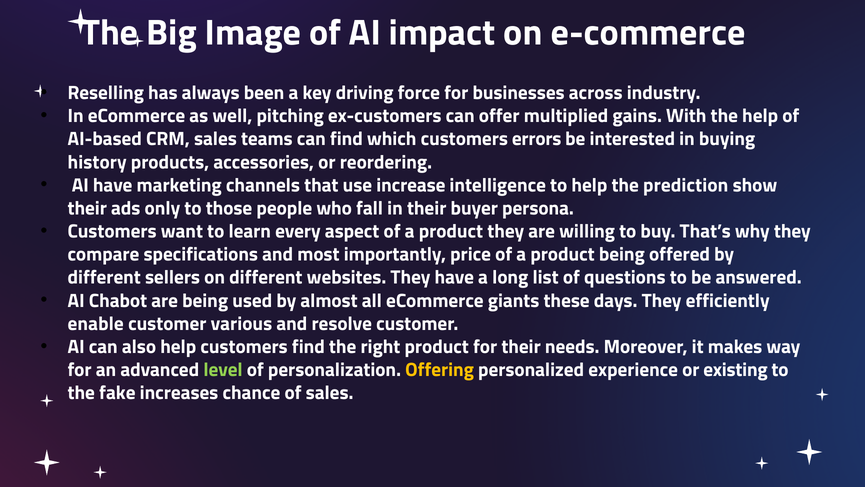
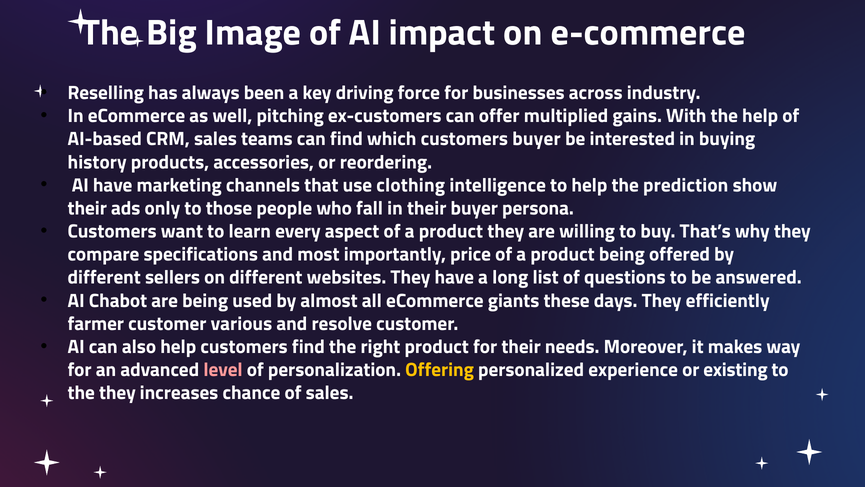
customers errors: errors -> buyer
increase: increase -> clothing
enable: enable -> farmer
level colour: light green -> pink
the fake: fake -> they
